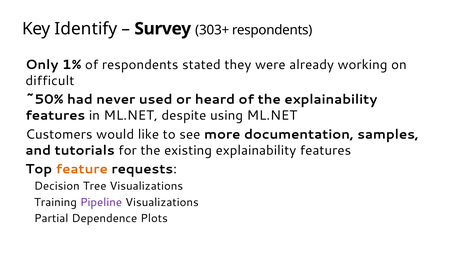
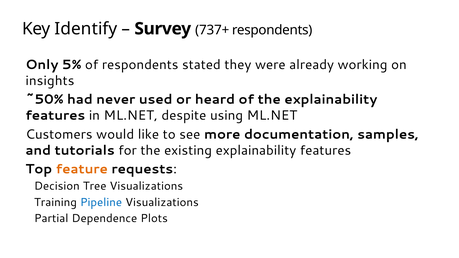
303+: 303+ -> 737+
1%: 1% -> 5%
difficult: difficult -> insights
Pipeline colour: purple -> blue
